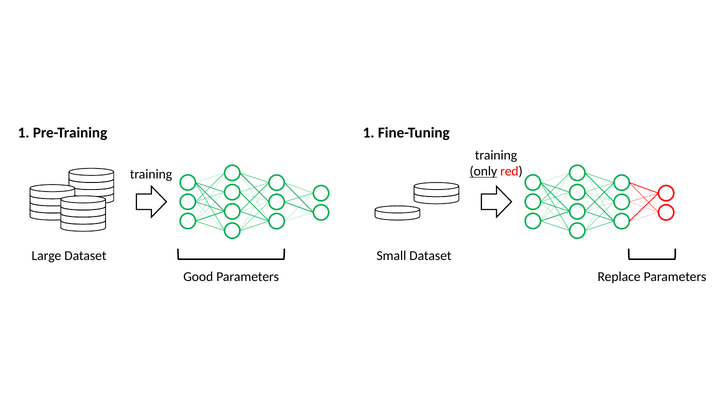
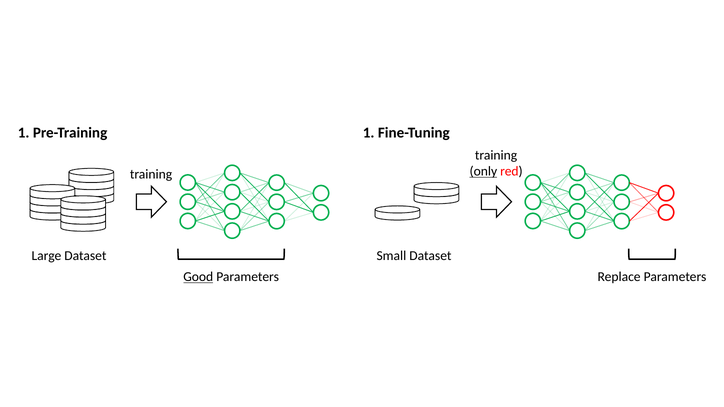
Good underline: none -> present
